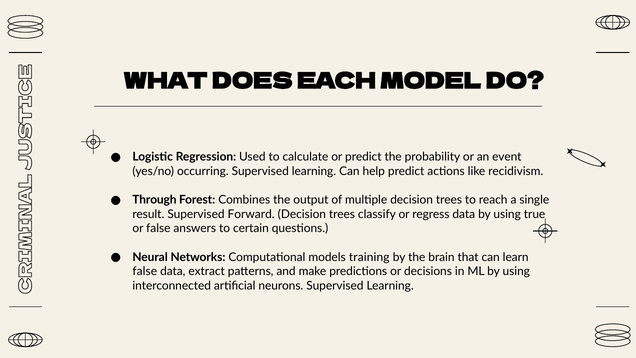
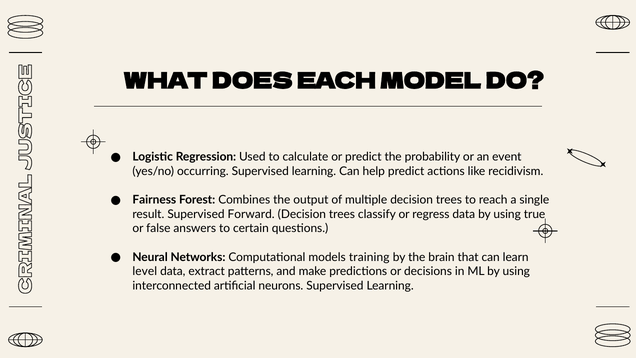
Through: Through -> Fairness
false at (145, 271): false -> level
